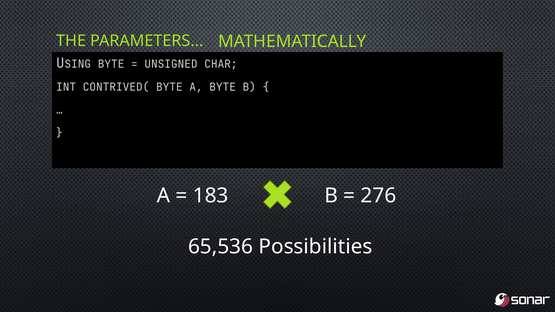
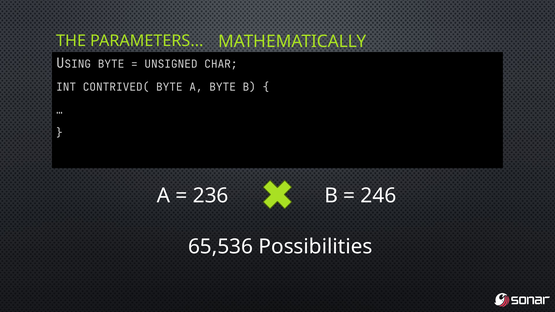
183: 183 -> 236
276: 276 -> 246
